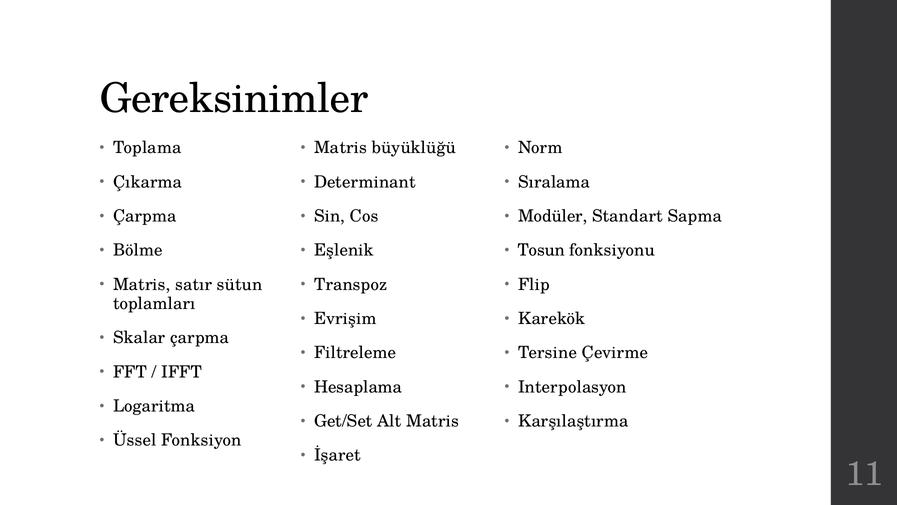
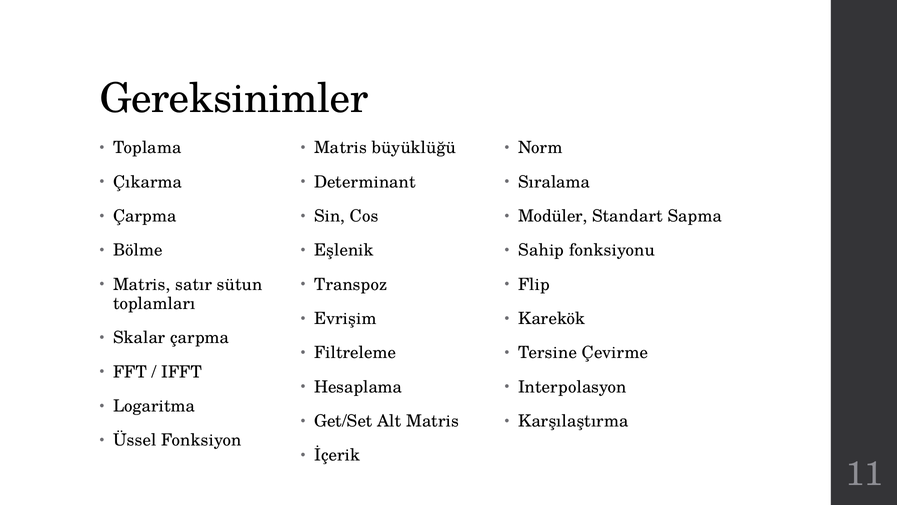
Tosun: Tosun -> Sahip
İşaret: İşaret -> İçerik
